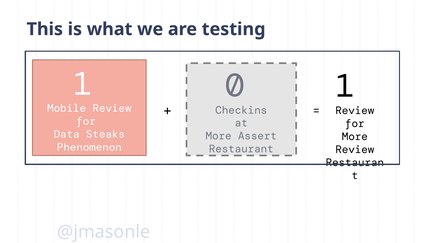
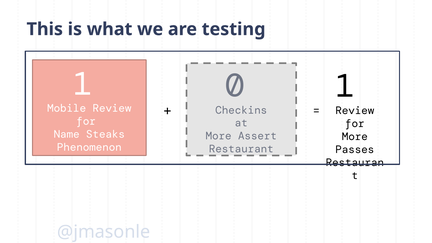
Data: Data -> Name
Review at (355, 150): Review -> Passes
